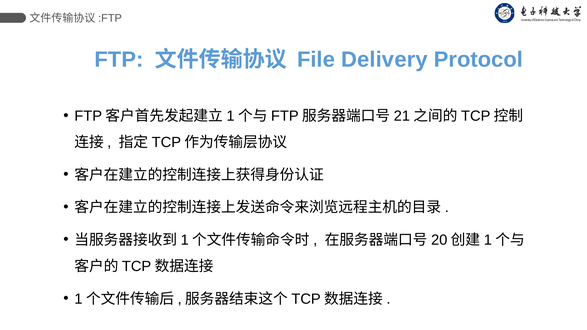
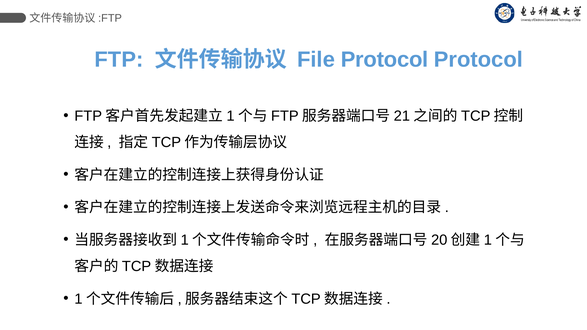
File Delivery: Delivery -> Protocol
